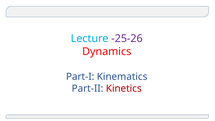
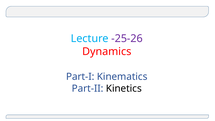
Kinetics colour: red -> black
